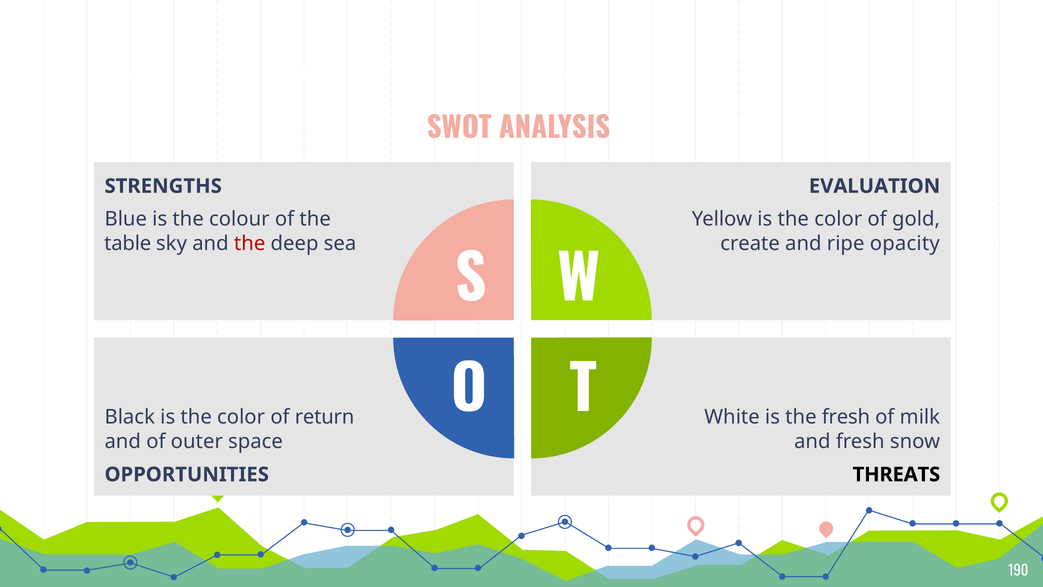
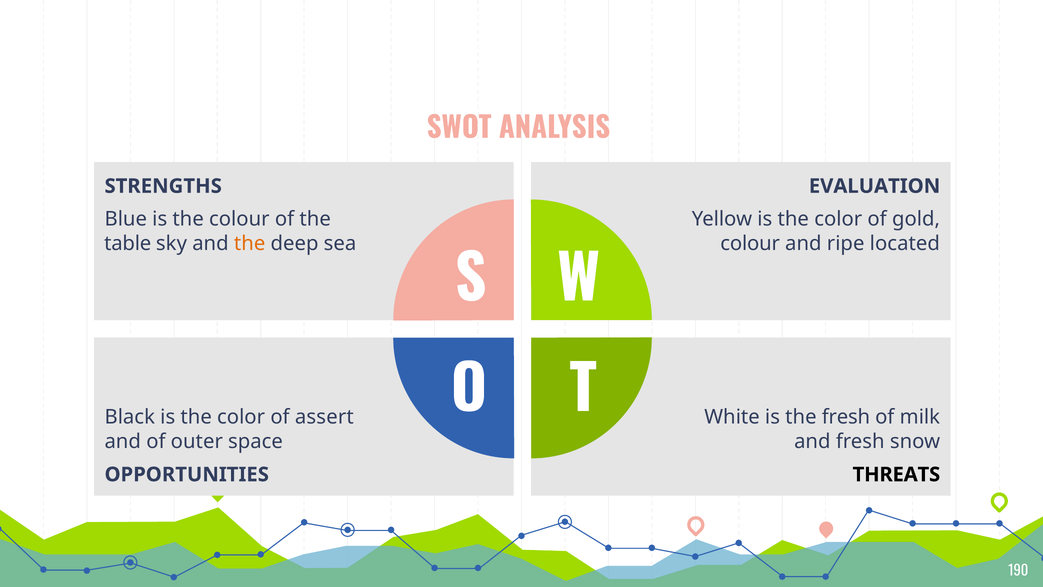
the at (250, 243) colour: red -> orange
create at (750, 243): create -> colour
opacity: opacity -> located
return: return -> assert
